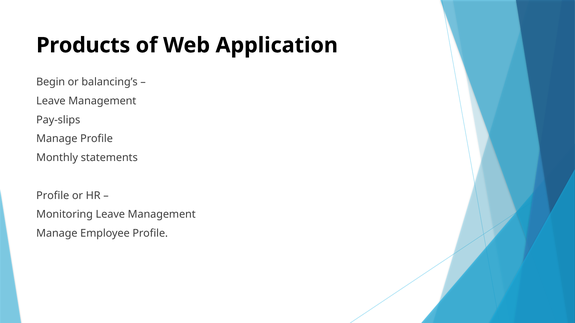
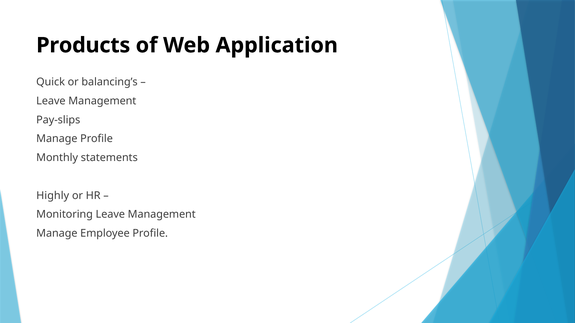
Begin: Begin -> Quick
Profile at (53, 196): Profile -> Highly
